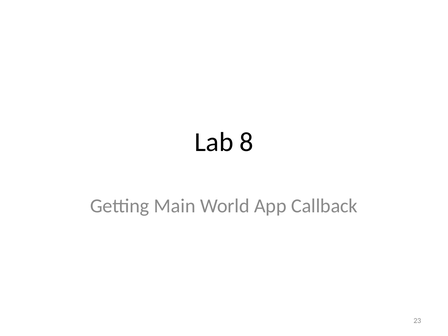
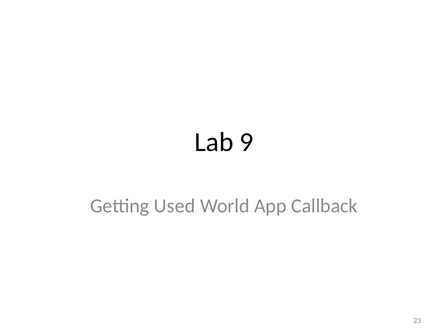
8: 8 -> 9
Main: Main -> Used
